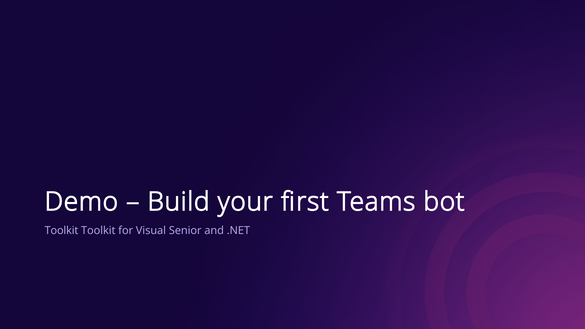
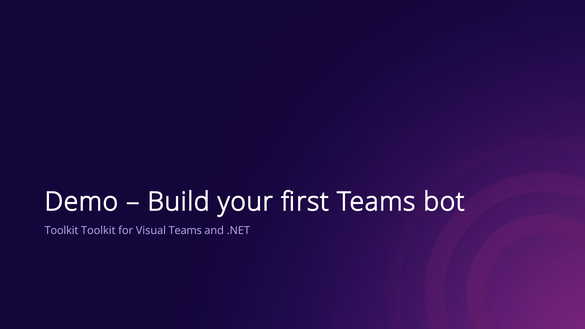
Visual Senior: Senior -> Teams
